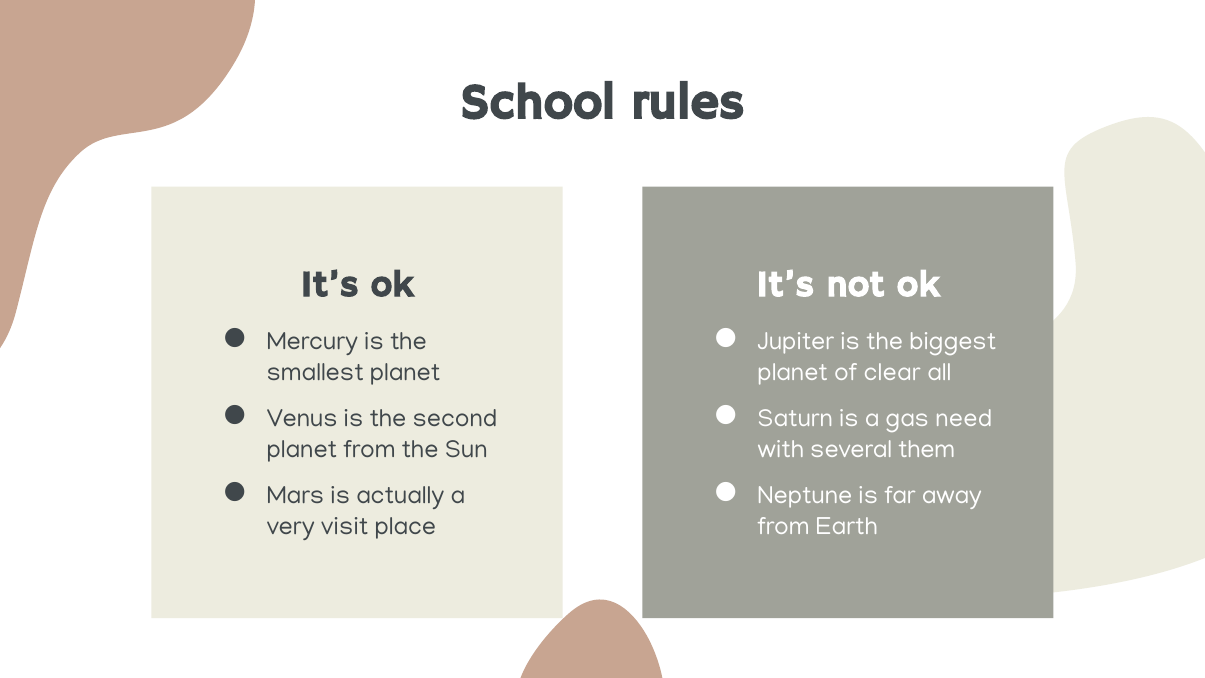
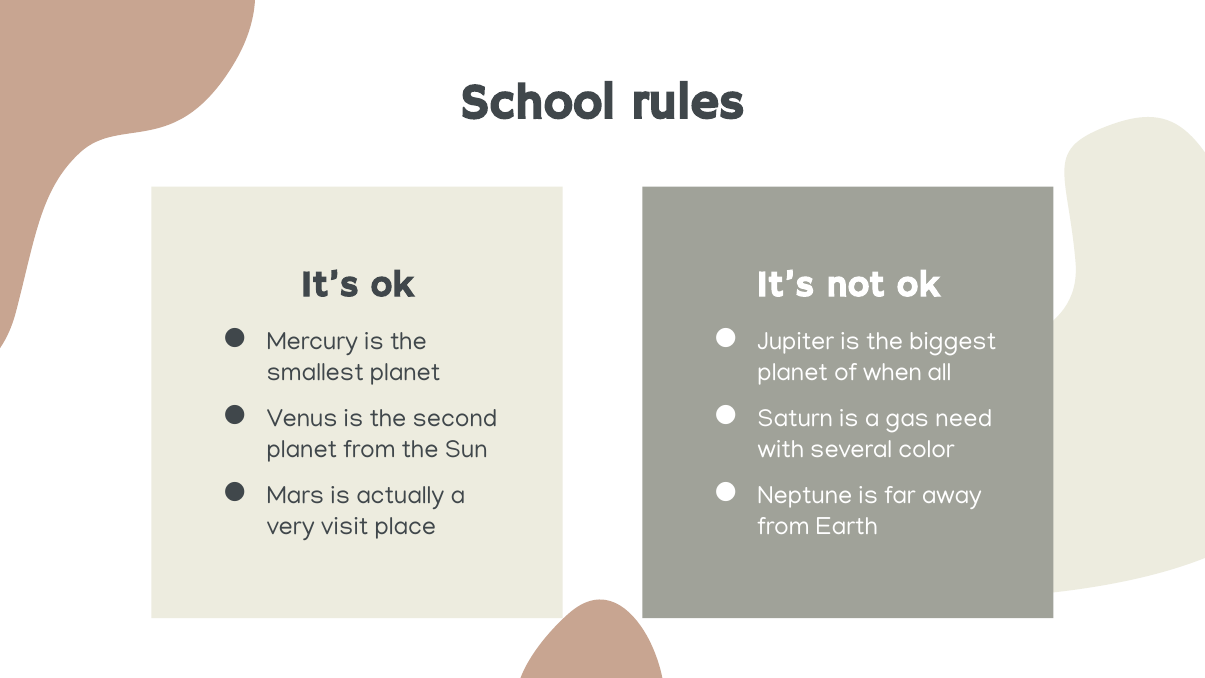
clear: clear -> when
them: them -> color
